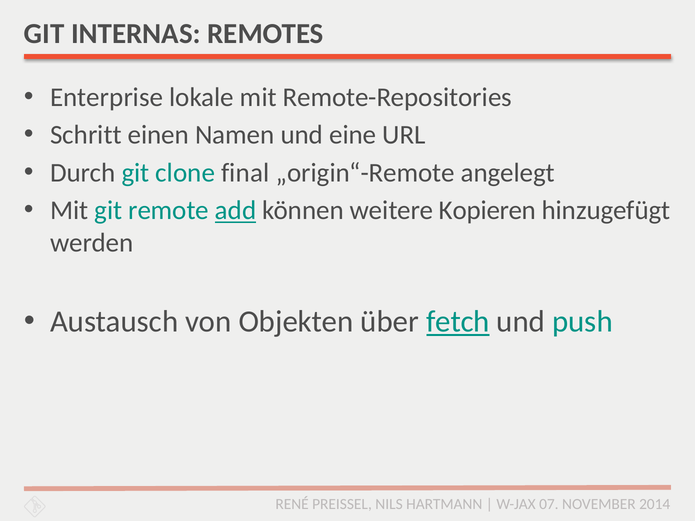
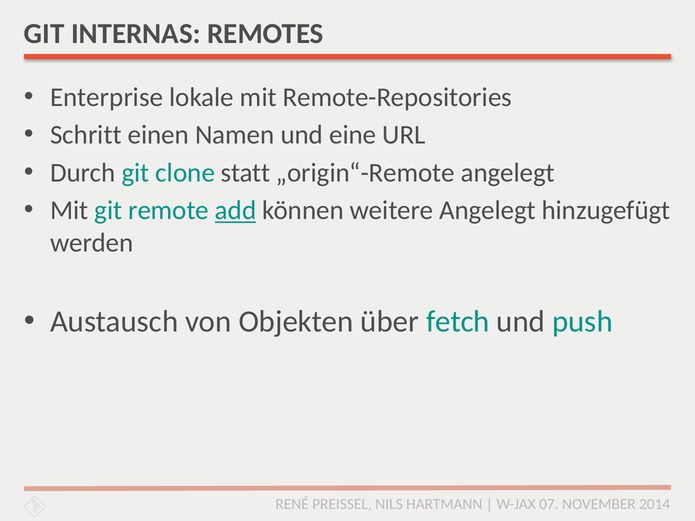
final: final -> statt
weitere Kopieren: Kopieren -> Angelegt
fetch underline: present -> none
